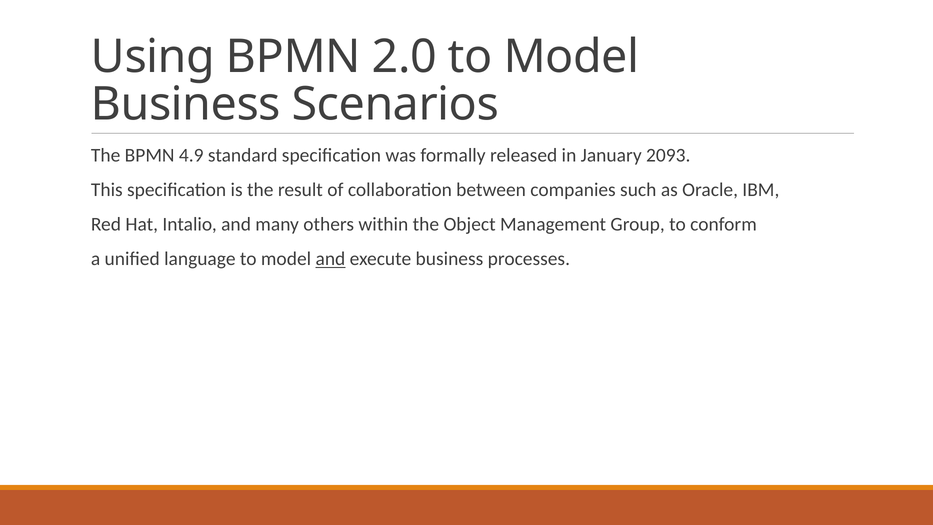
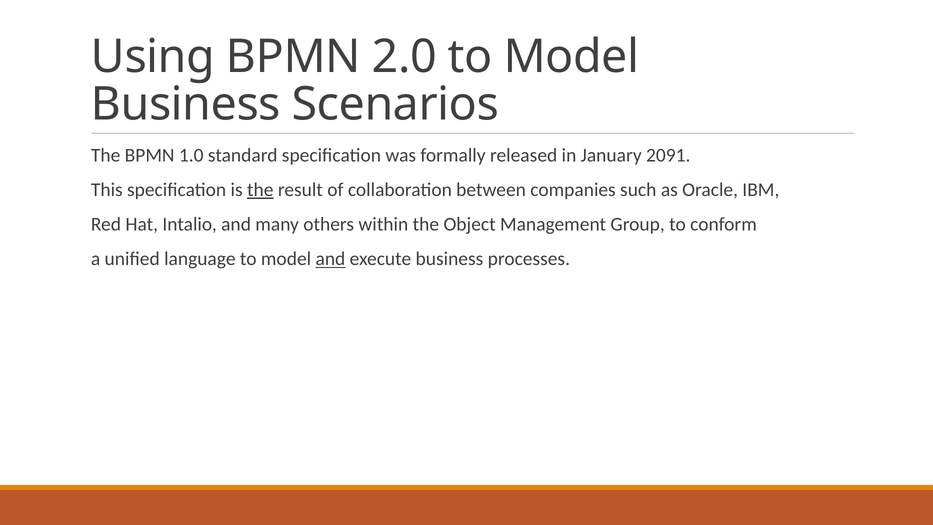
4.9: 4.9 -> 1.0
2093: 2093 -> 2091
the at (260, 190) underline: none -> present
